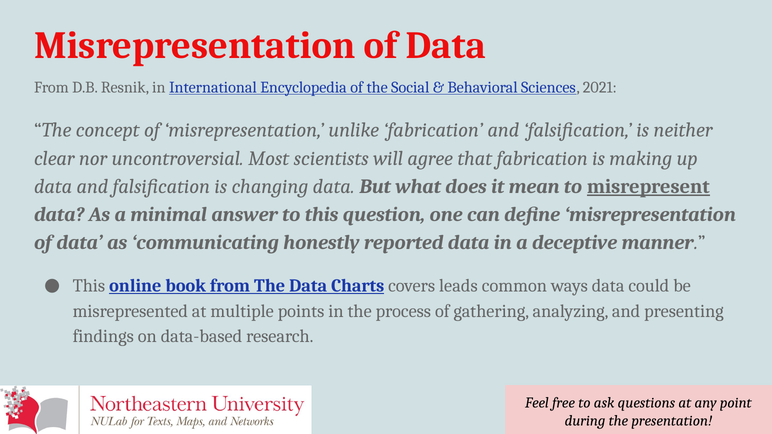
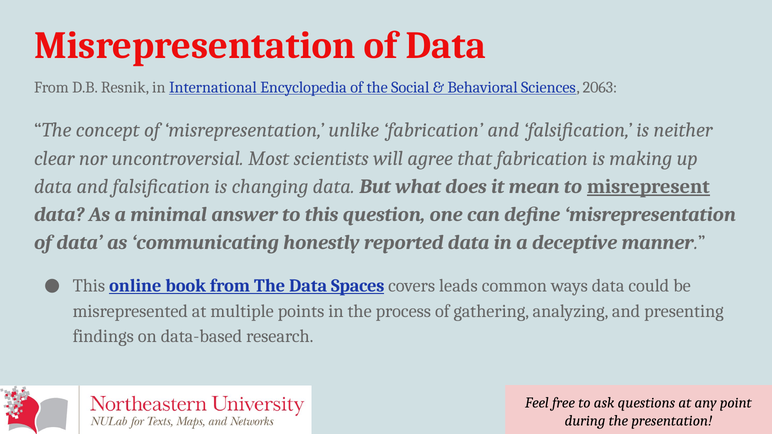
2021: 2021 -> 2063
Charts: Charts -> Spaces
